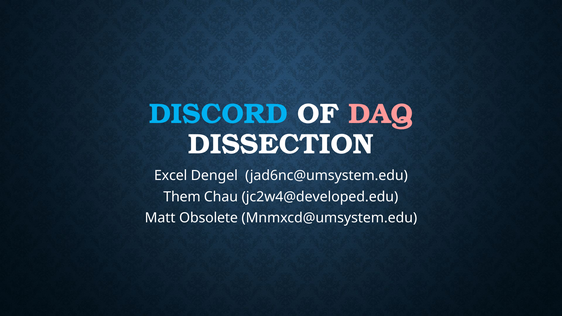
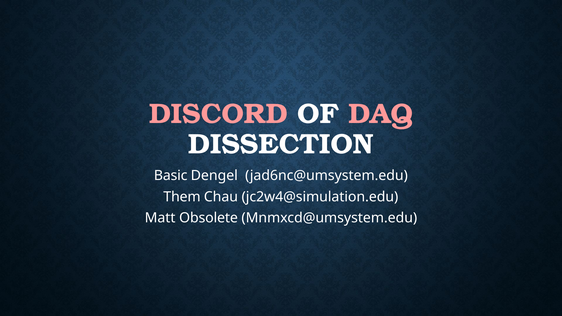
DISCORD colour: light blue -> pink
Excel: Excel -> Basic
jc2w4@developed.edu: jc2w4@developed.edu -> jc2w4@simulation.edu
